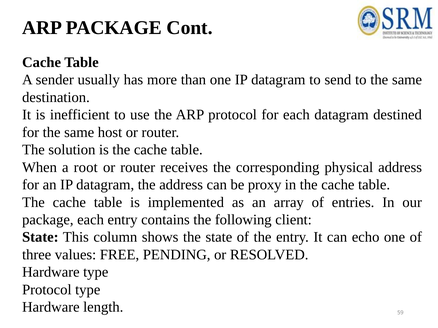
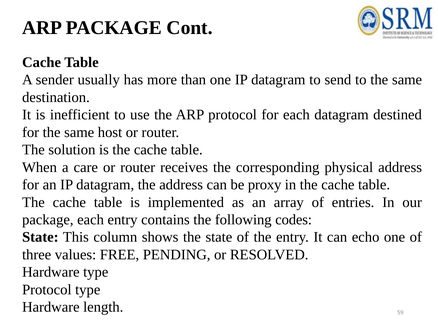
root: root -> care
client: client -> codes
